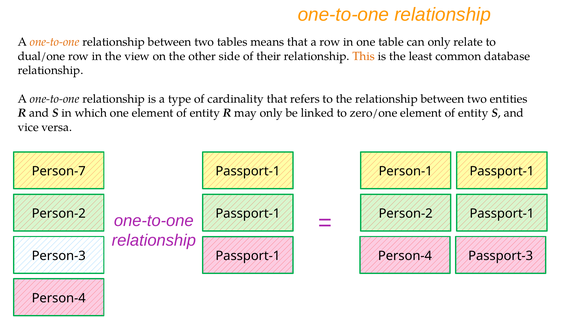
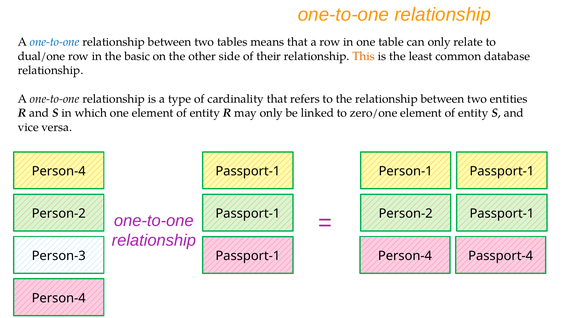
one-to-one at (55, 42) colour: orange -> blue
view: view -> basic
Person-7 at (59, 171): Person-7 -> Person-4
Passport-3: Passport-3 -> Passport-4
